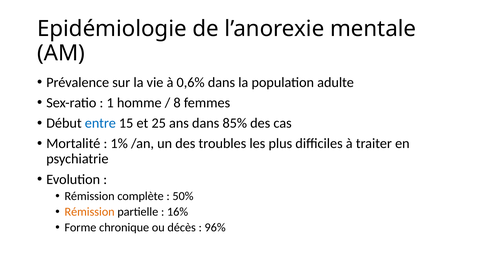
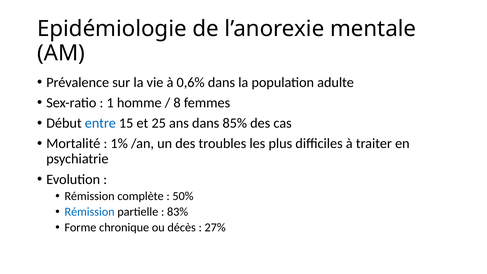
Rémission at (90, 212) colour: orange -> blue
16%: 16% -> 83%
96%: 96% -> 27%
